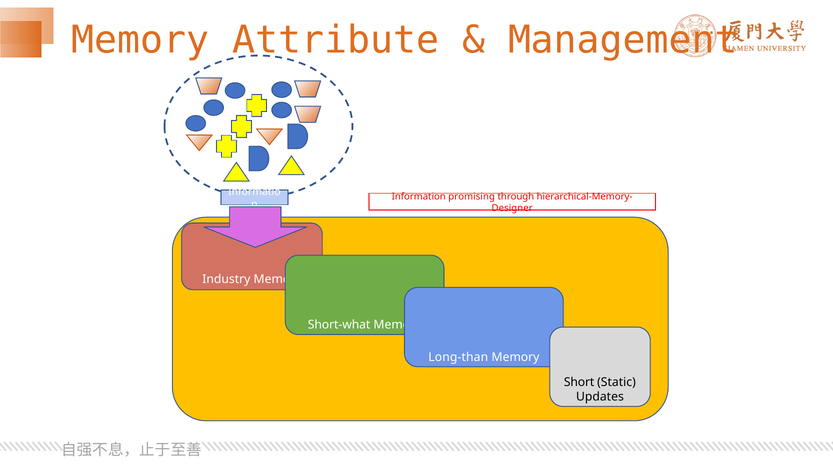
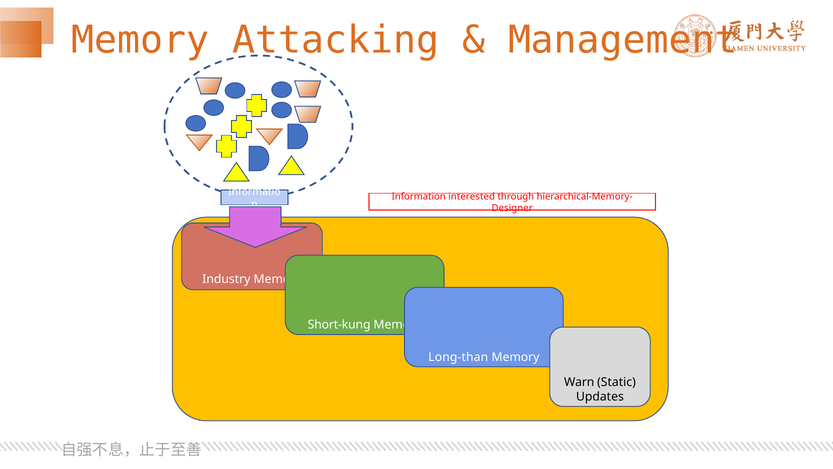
Attribute: Attribute -> Attacking
promising: promising -> interested
Short-what: Short-what -> Short-kung
Short: Short -> Warn
